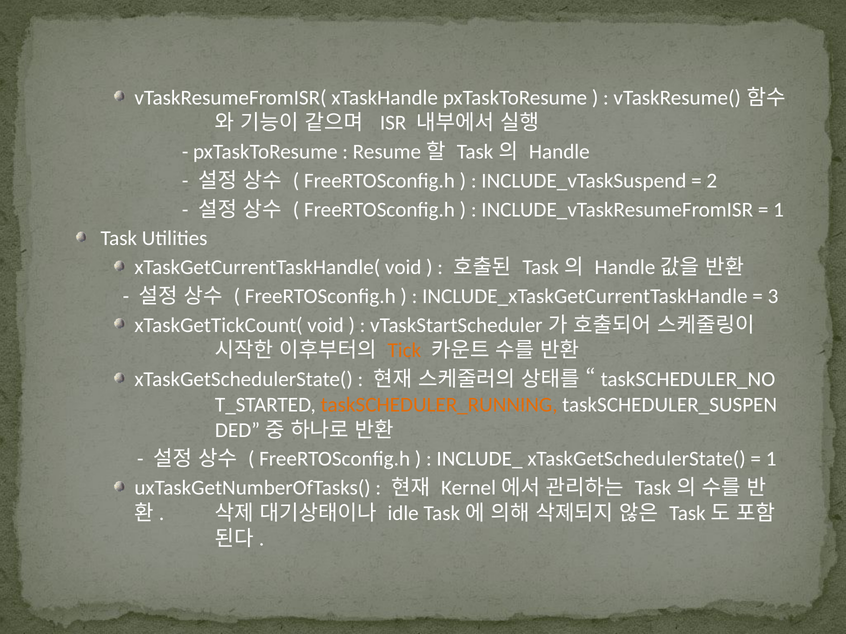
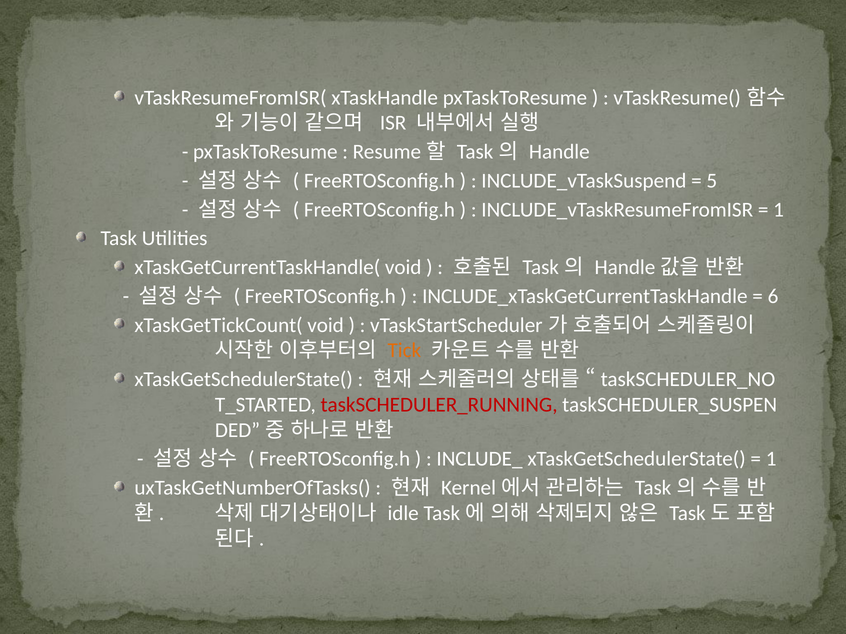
2: 2 -> 5
3: 3 -> 6
taskSCHEDULER_RUNNING colour: orange -> red
